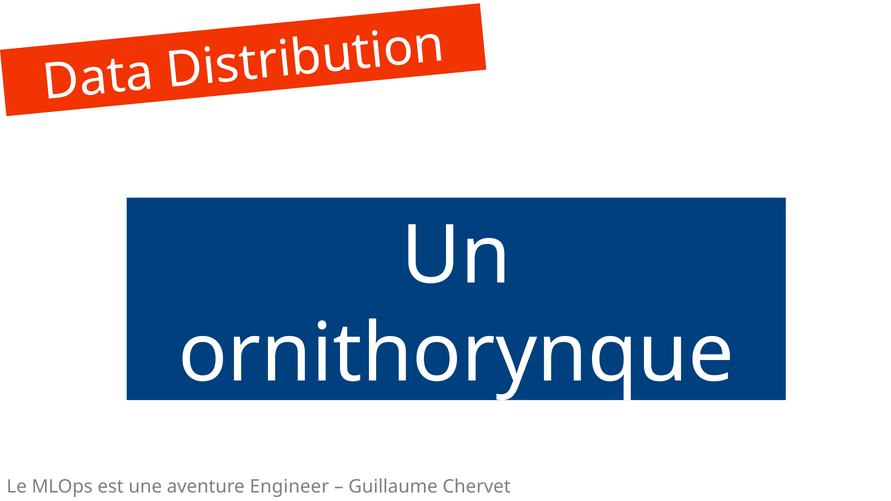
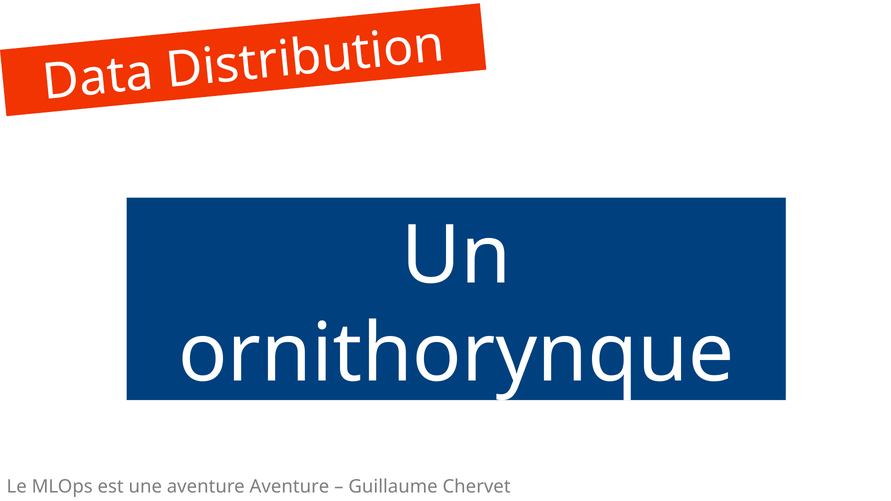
aventure Engineer: Engineer -> Aventure
